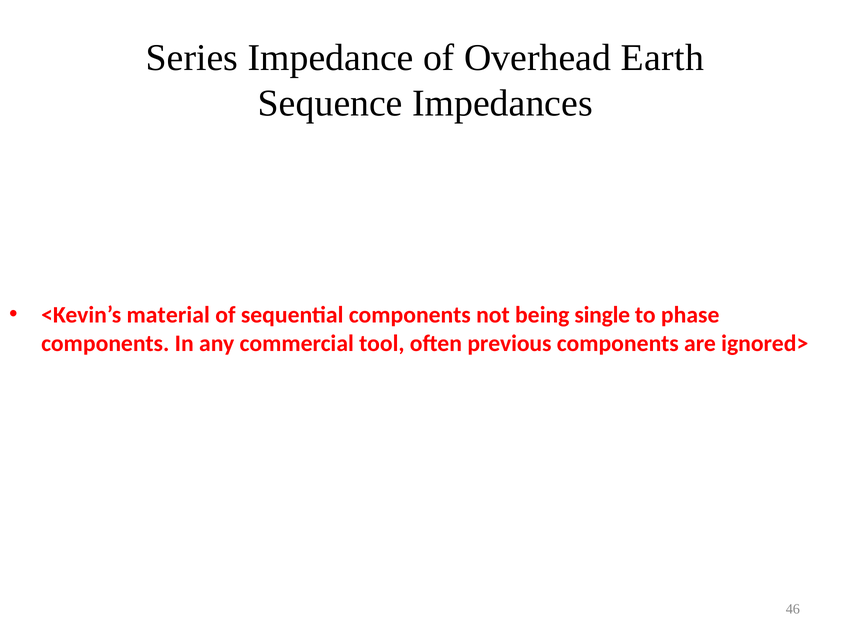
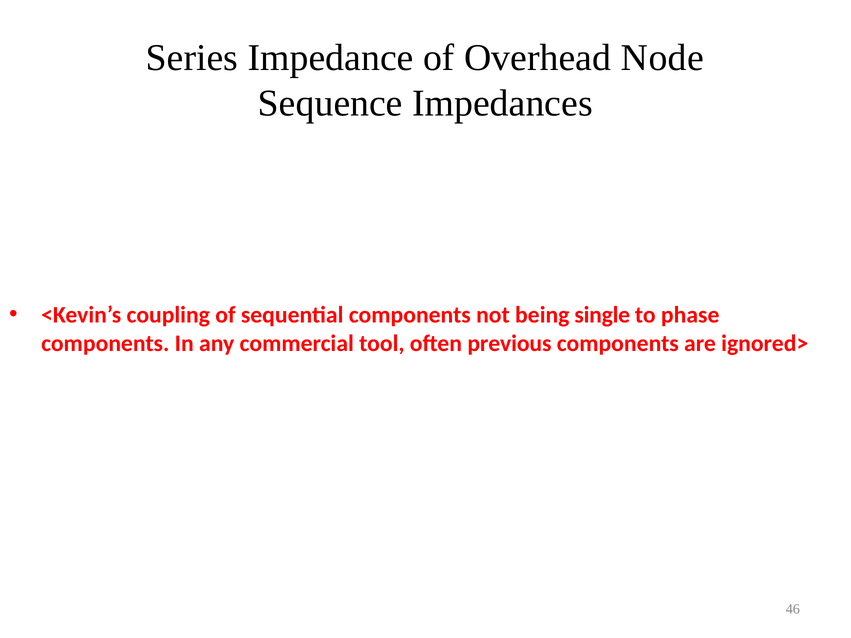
Earth: Earth -> Node
material: material -> coupling
